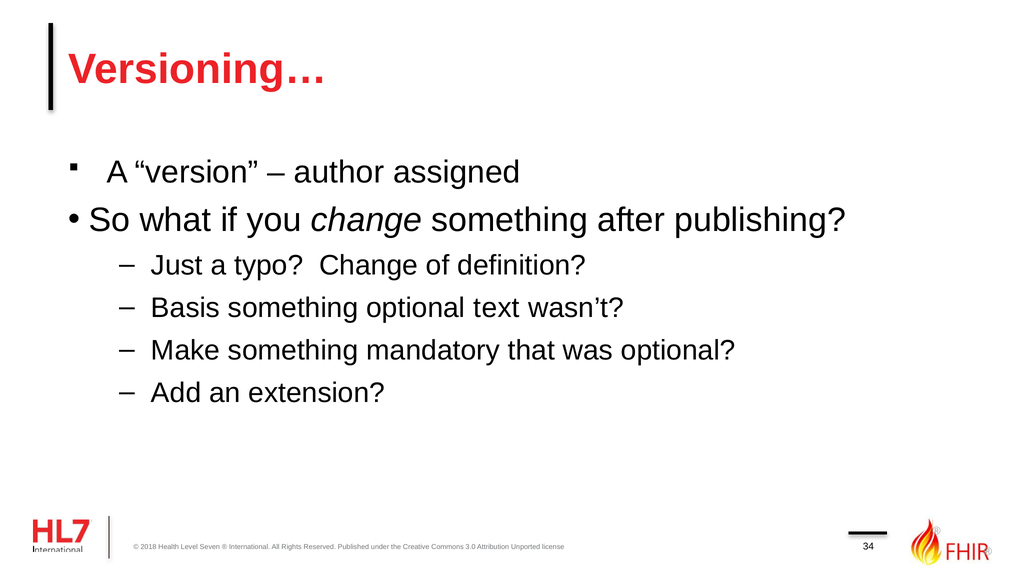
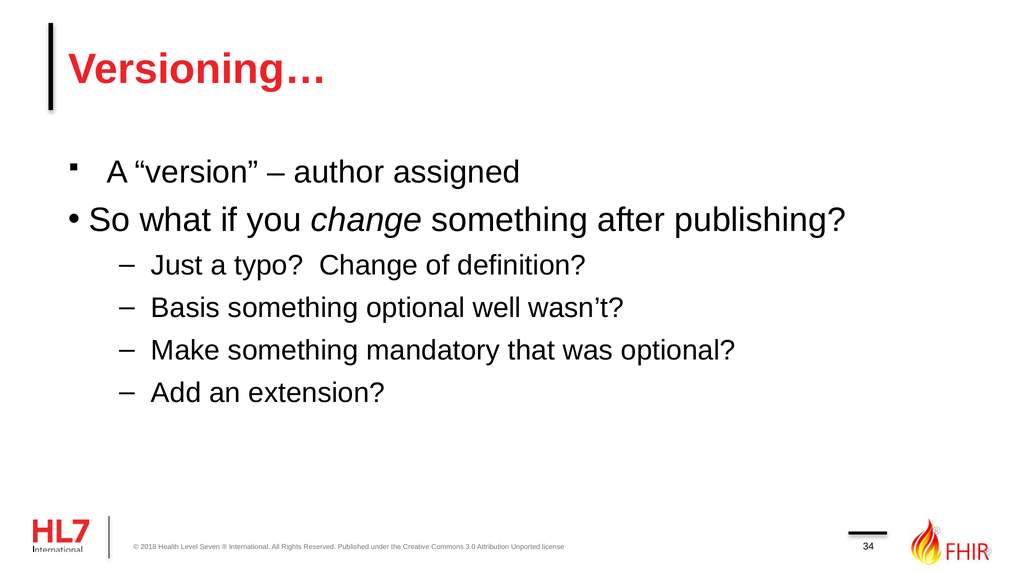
text: text -> well
